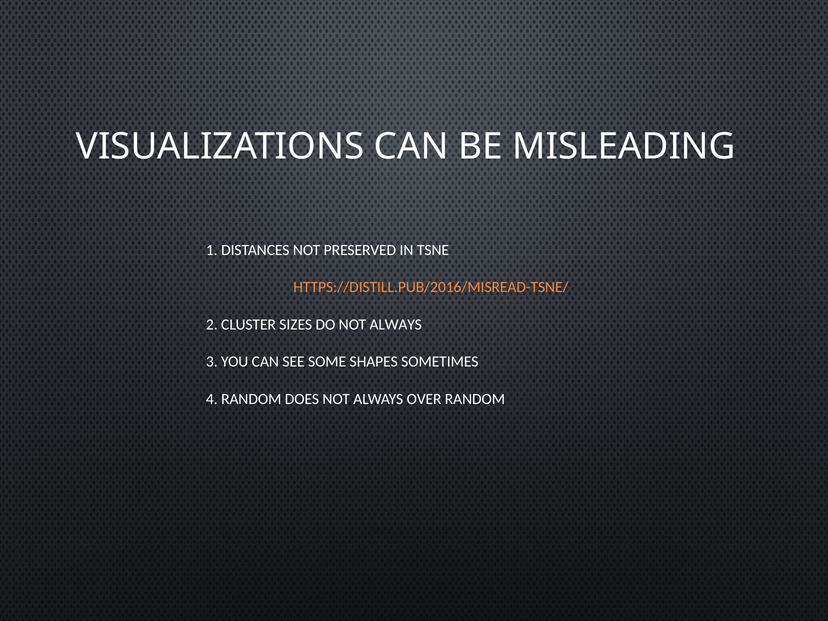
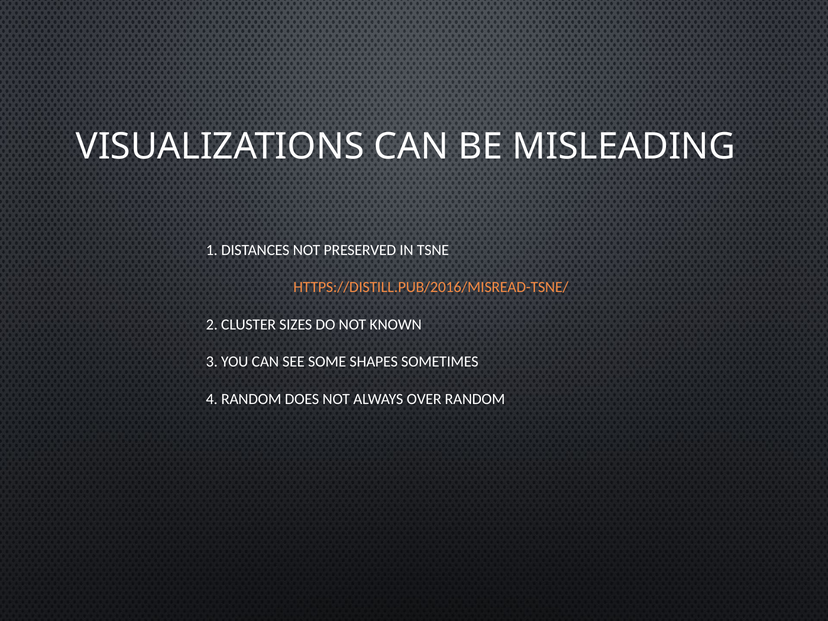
DO NOT ALWAYS: ALWAYS -> KNOWN
